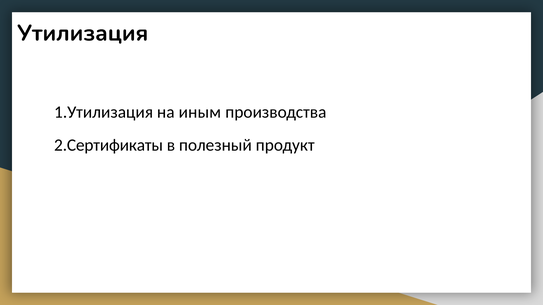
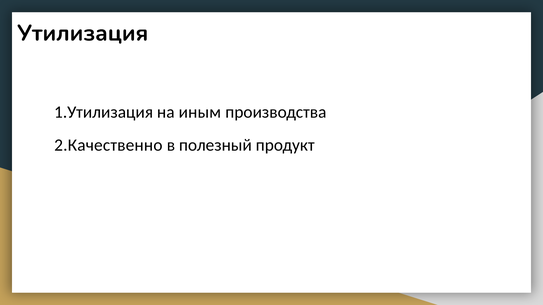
2.Сертификаты: 2.Сертификаты -> 2.Качественно
